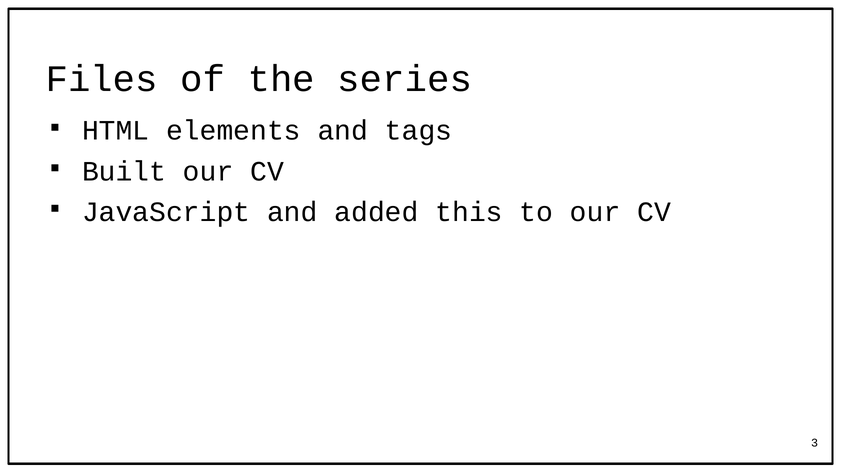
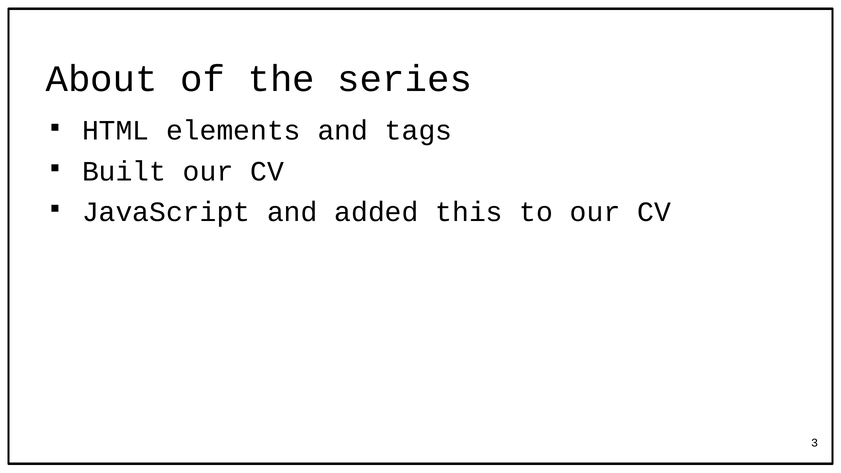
Files: Files -> About
